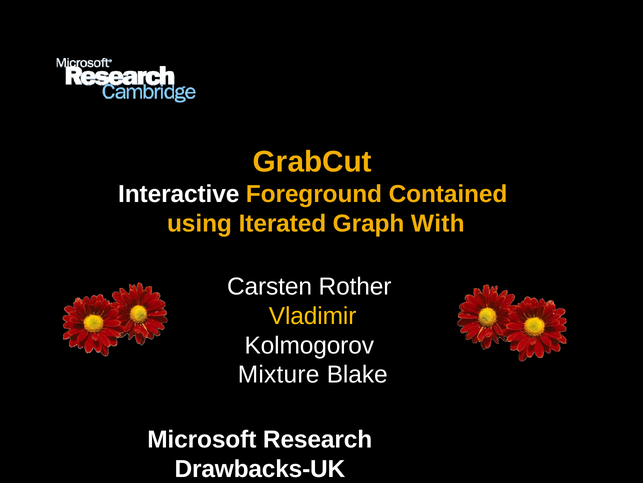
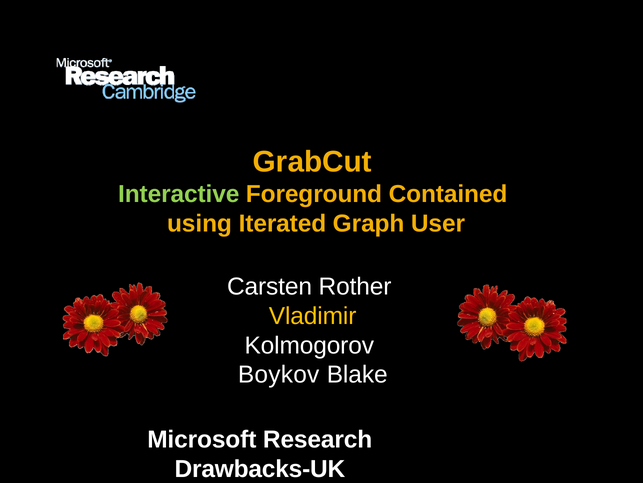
Interactive colour: white -> light green
With: With -> User
Mixture: Mixture -> Boykov
